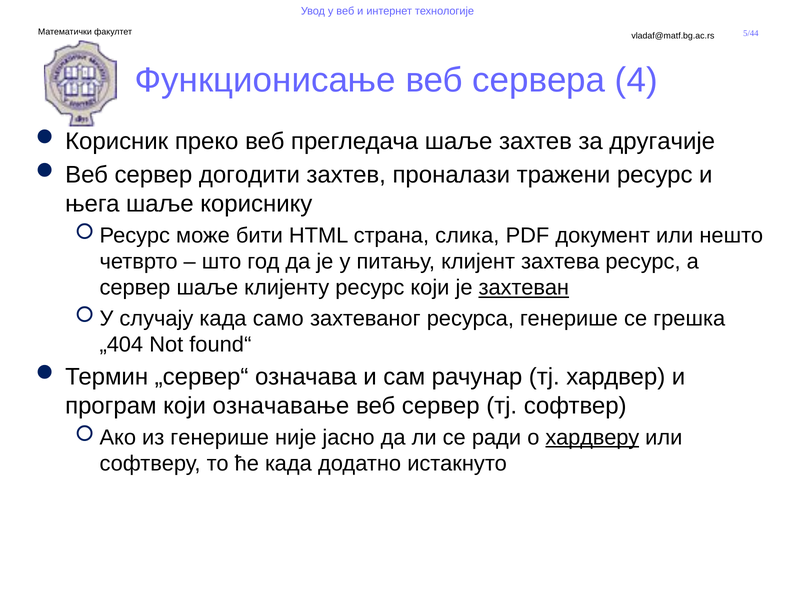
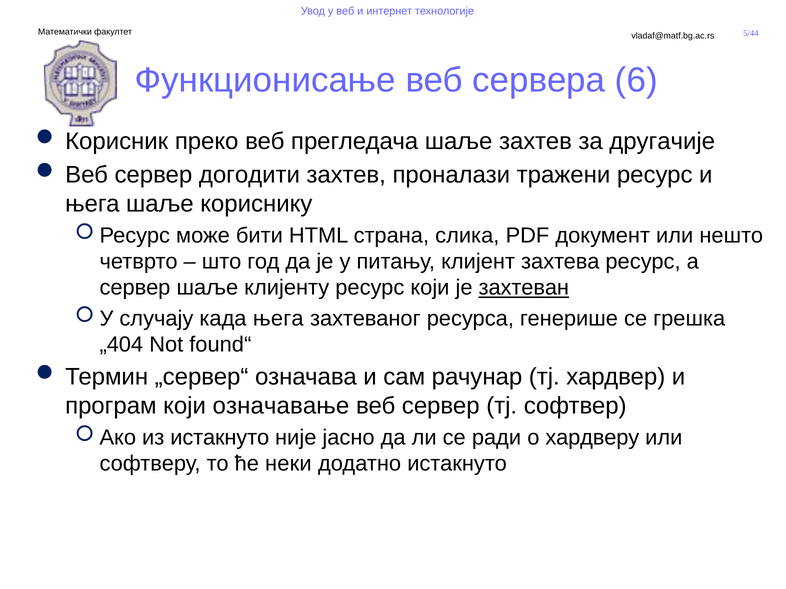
4: 4 -> 6
када само: само -> њега
из генерише: генерише -> истакнуто
хардверу underline: present -> none
ће када: када -> неки
